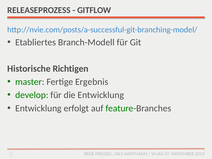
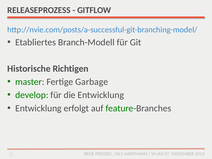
Ergebnis: Ergebnis -> Garbage
